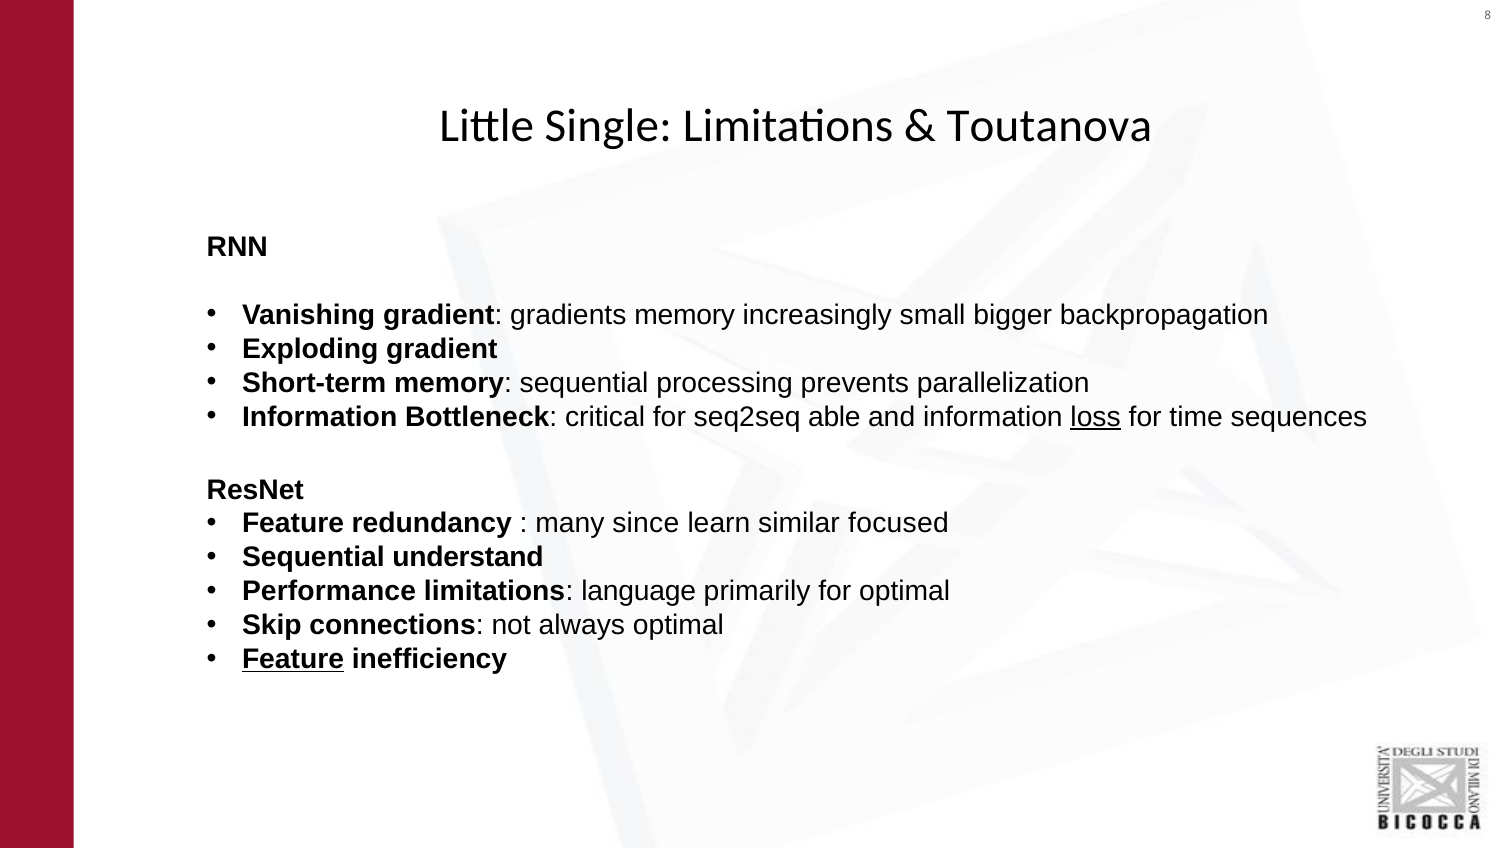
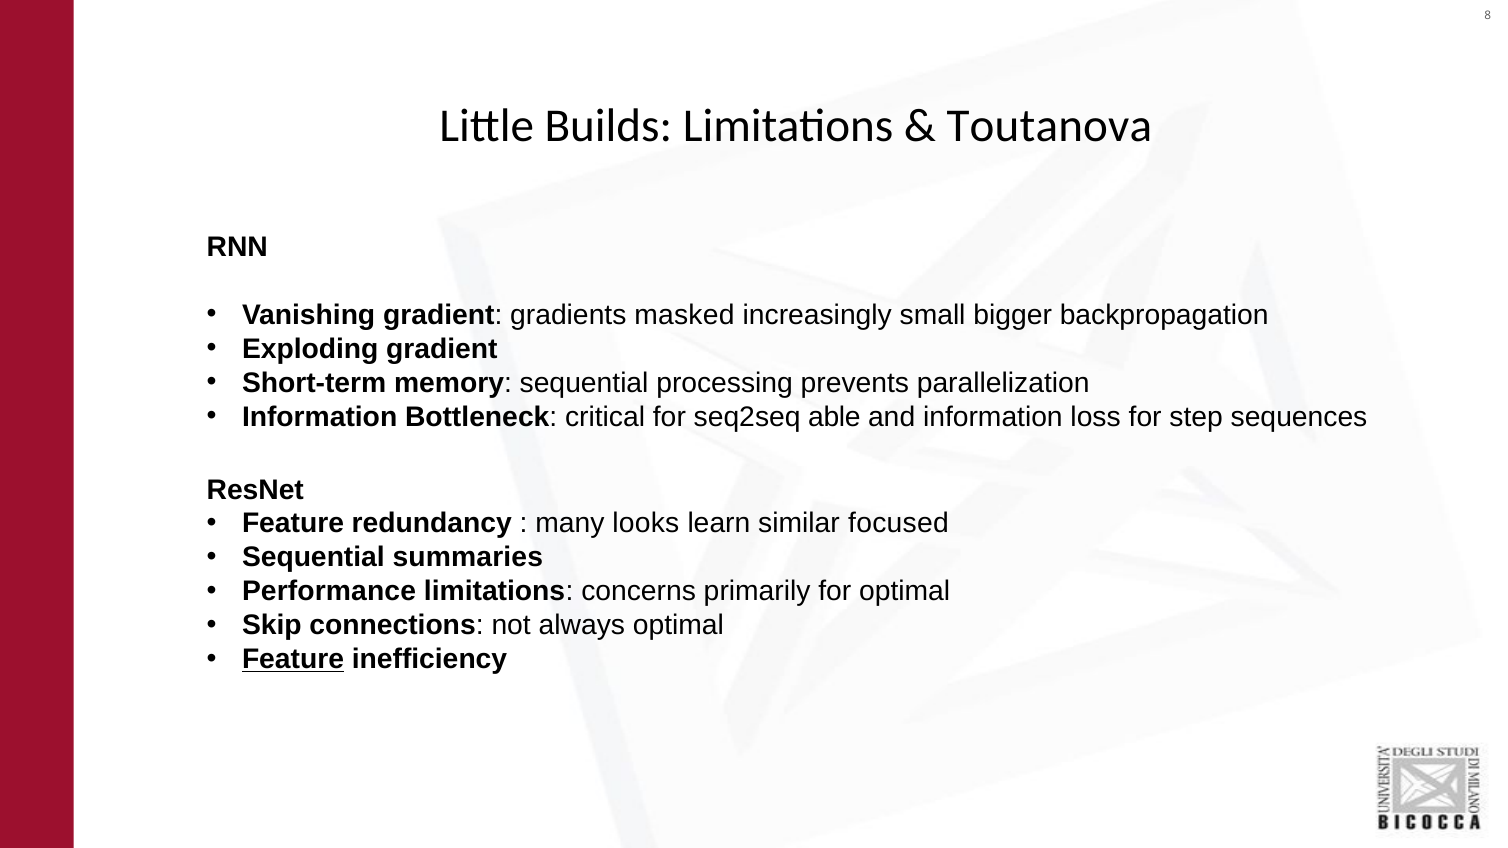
Single: Single -> Builds
gradients memory: memory -> masked
loss underline: present -> none
time: time -> step
since: since -> looks
understand: understand -> summaries
language: language -> concerns
